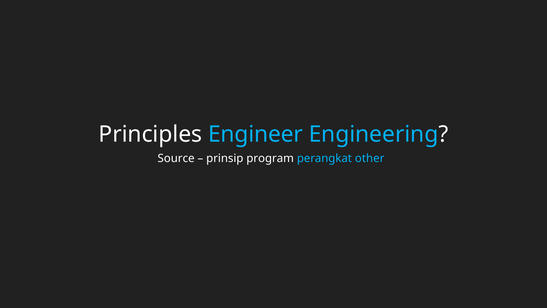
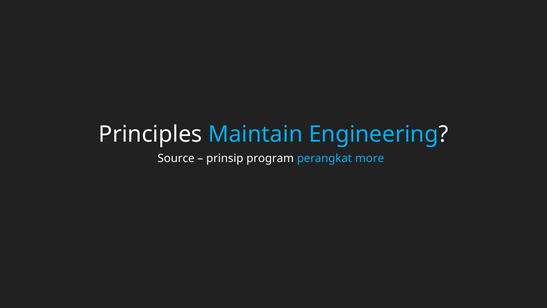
Engineer: Engineer -> Maintain
other: other -> more
